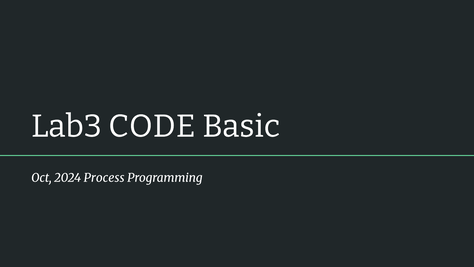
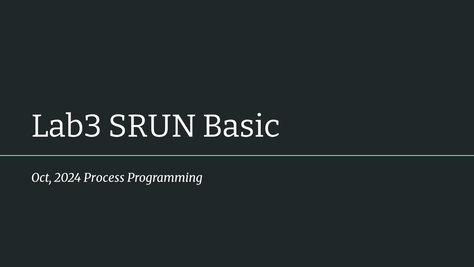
CODE: CODE -> SRUN
